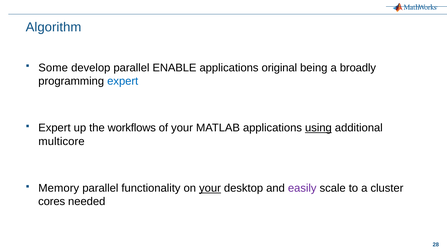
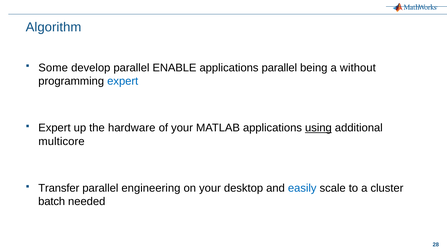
applications original: original -> parallel
broadly: broadly -> without
workflows: workflows -> hardware
Memory: Memory -> Transfer
functionality: functionality -> engineering
your at (210, 188) underline: present -> none
easily colour: purple -> blue
cores: cores -> batch
